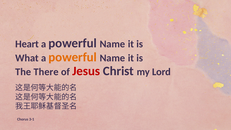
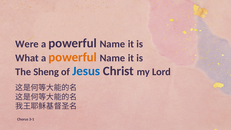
Heart: Heart -> Were
There: There -> Sheng
Jesus colour: red -> blue
